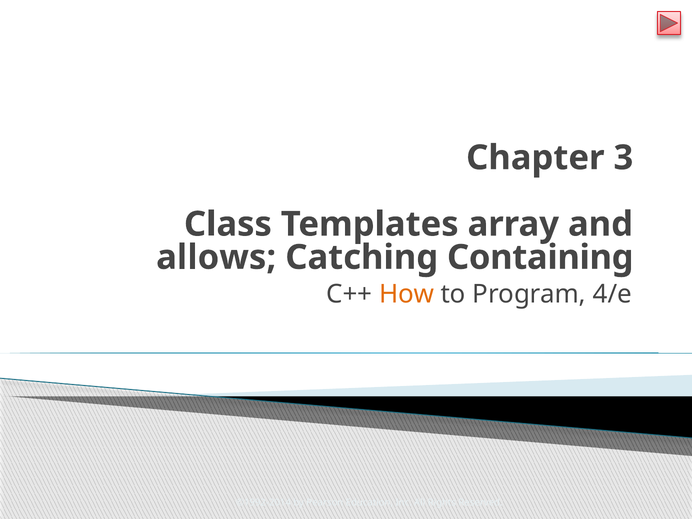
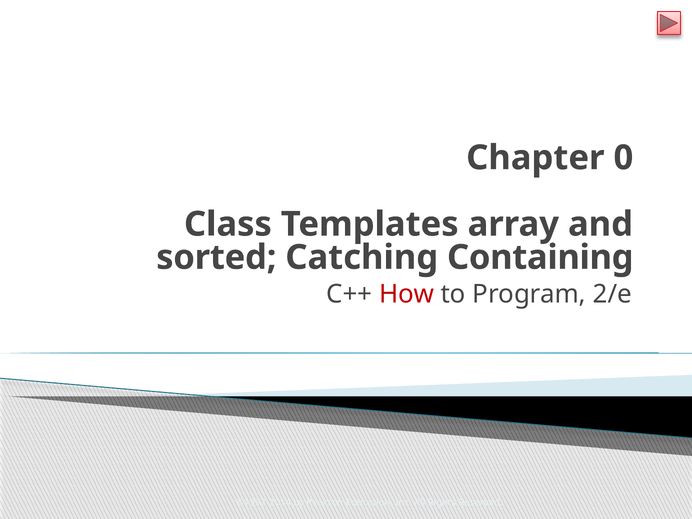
3: 3 -> 0
allows: allows -> sorted
How colour: orange -> red
4/e: 4/e -> 2/e
